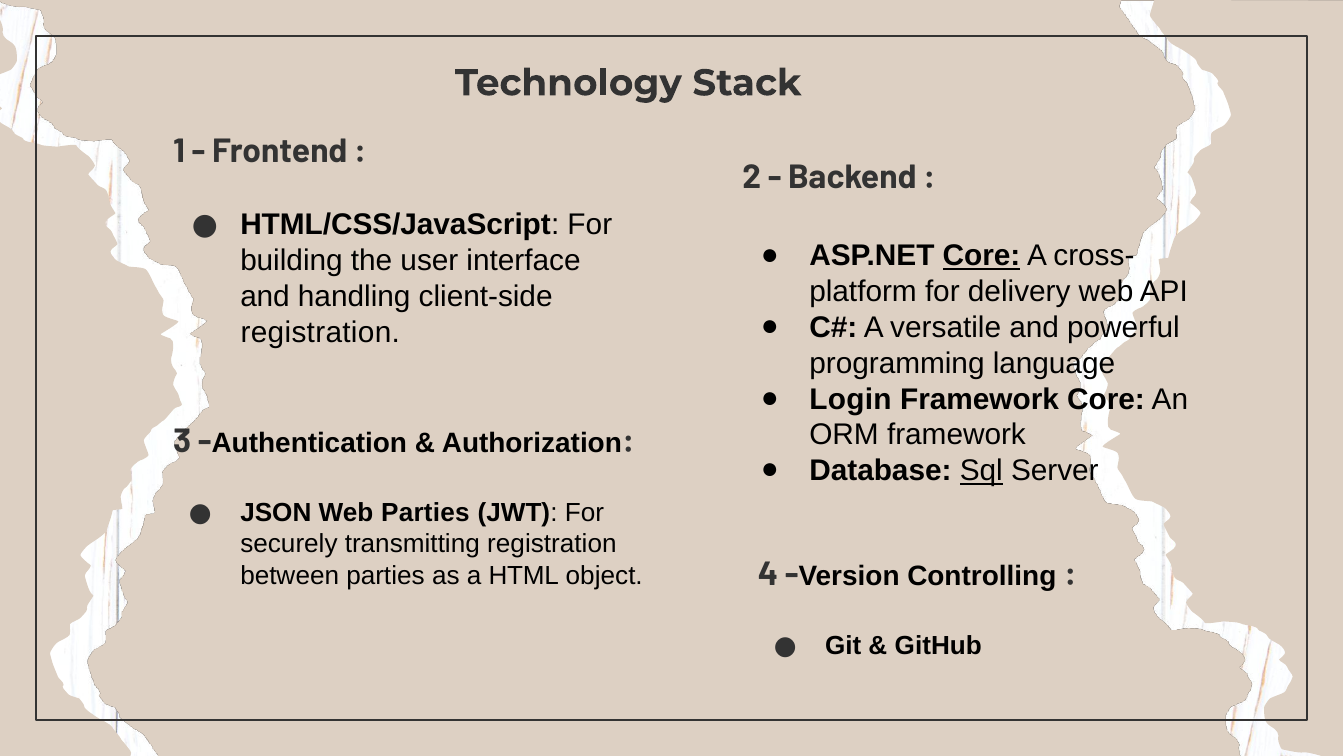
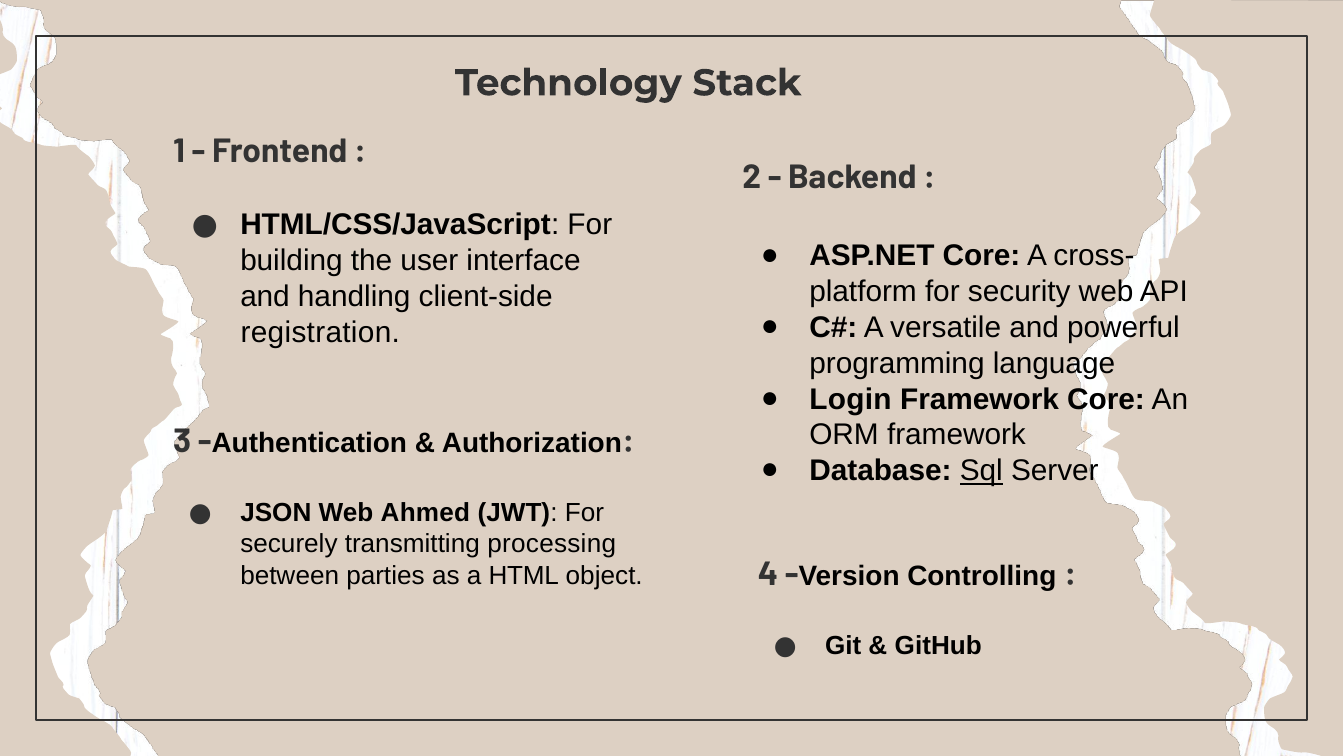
Core at (982, 256) underline: present -> none
delivery: delivery -> security
Web Parties: Parties -> Ahmed
transmitting registration: registration -> processing
